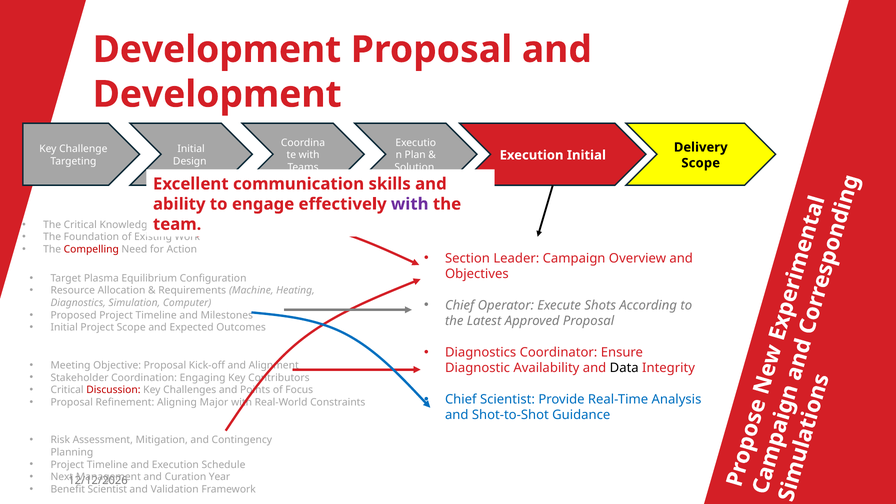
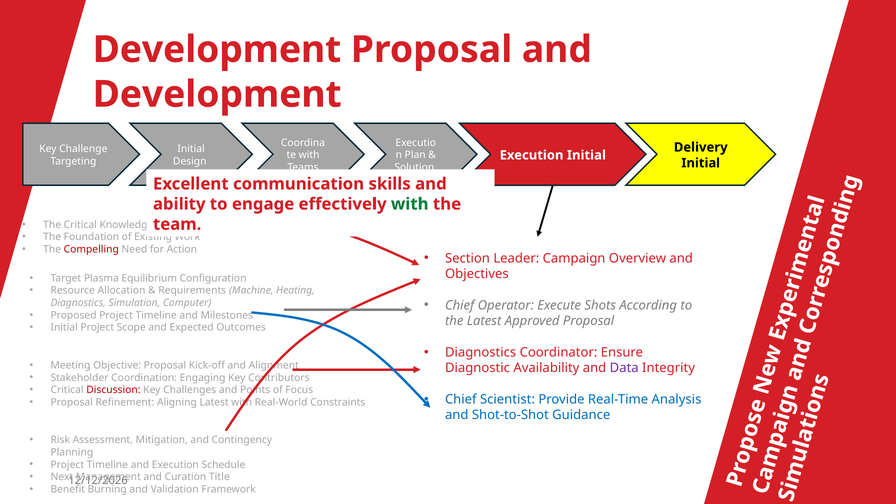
Scope at (701, 163): Scope -> Initial
with at (410, 204) colour: purple -> green
Data colour: black -> purple
Aligning Major: Major -> Latest
Year: Year -> Title
Benefit Scientist: Scientist -> Burning
